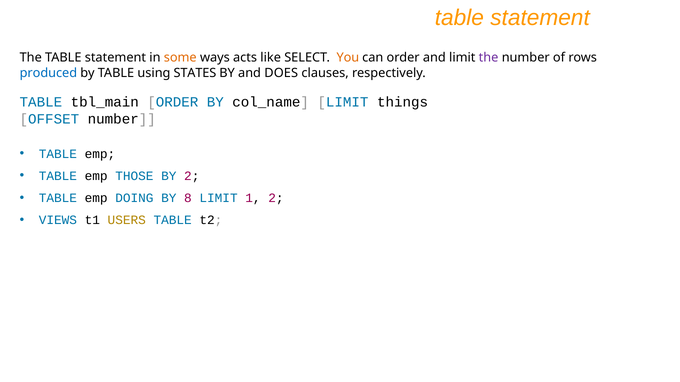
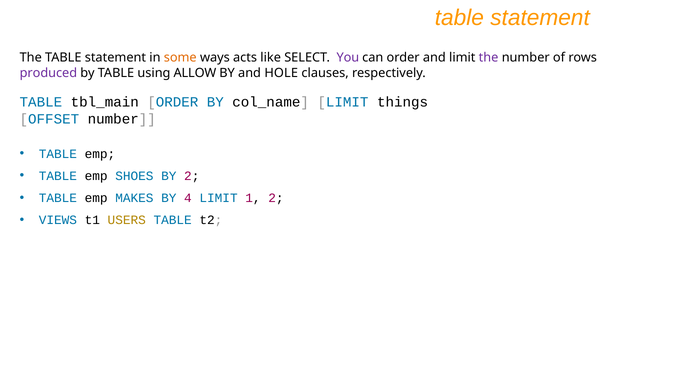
You colour: orange -> purple
produced colour: blue -> purple
STATES: STATES -> ALLOW
DOES: DOES -> HOLE
THOSE: THOSE -> SHOES
DOING: DOING -> MAKES
8: 8 -> 4
